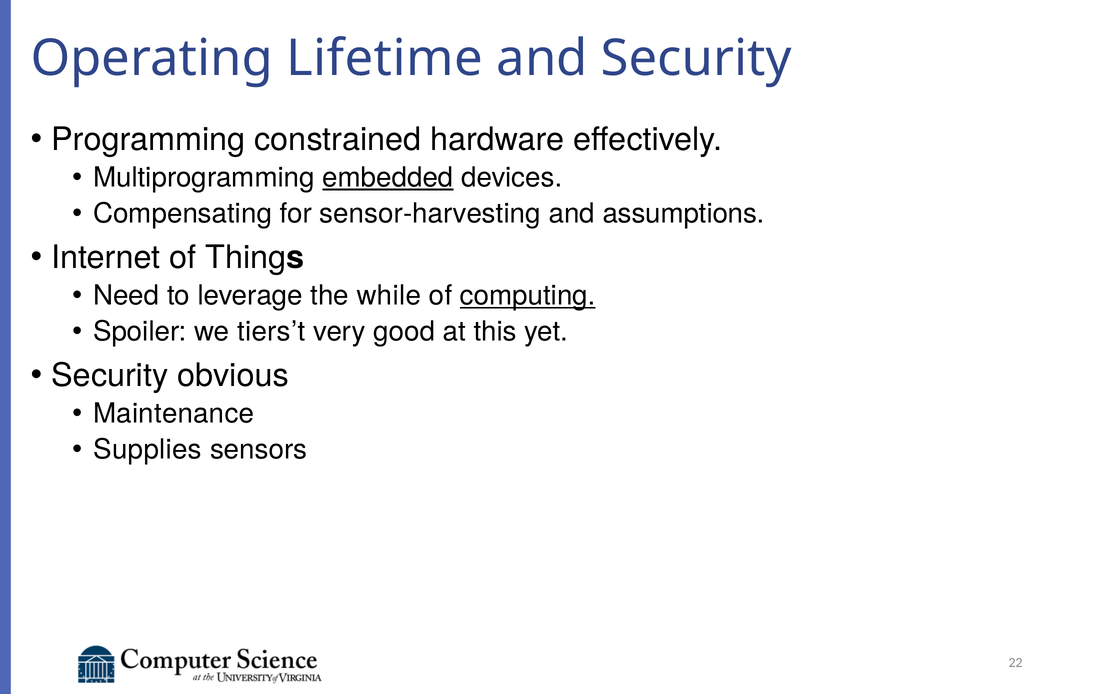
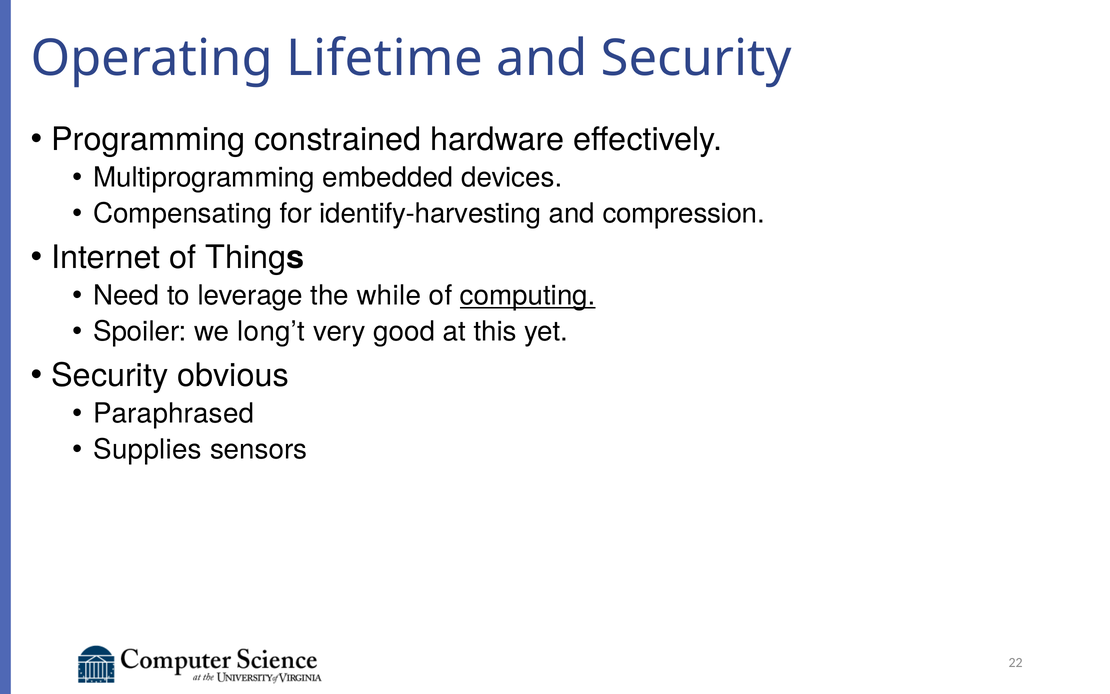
embedded underline: present -> none
sensor-harvesting: sensor-harvesting -> identify-harvesting
assumptions: assumptions -> compression
tiers’t: tiers’t -> long’t
Maintenance: Maintenance -> Paraphrased
